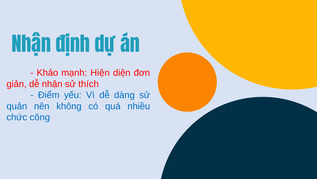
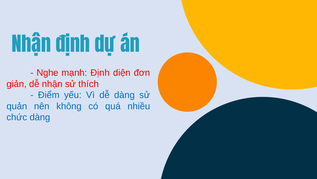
Khảo: Khảo -> Nghe
mạnh Hiện: Hiện -> Định
chức công: công -> dàng
